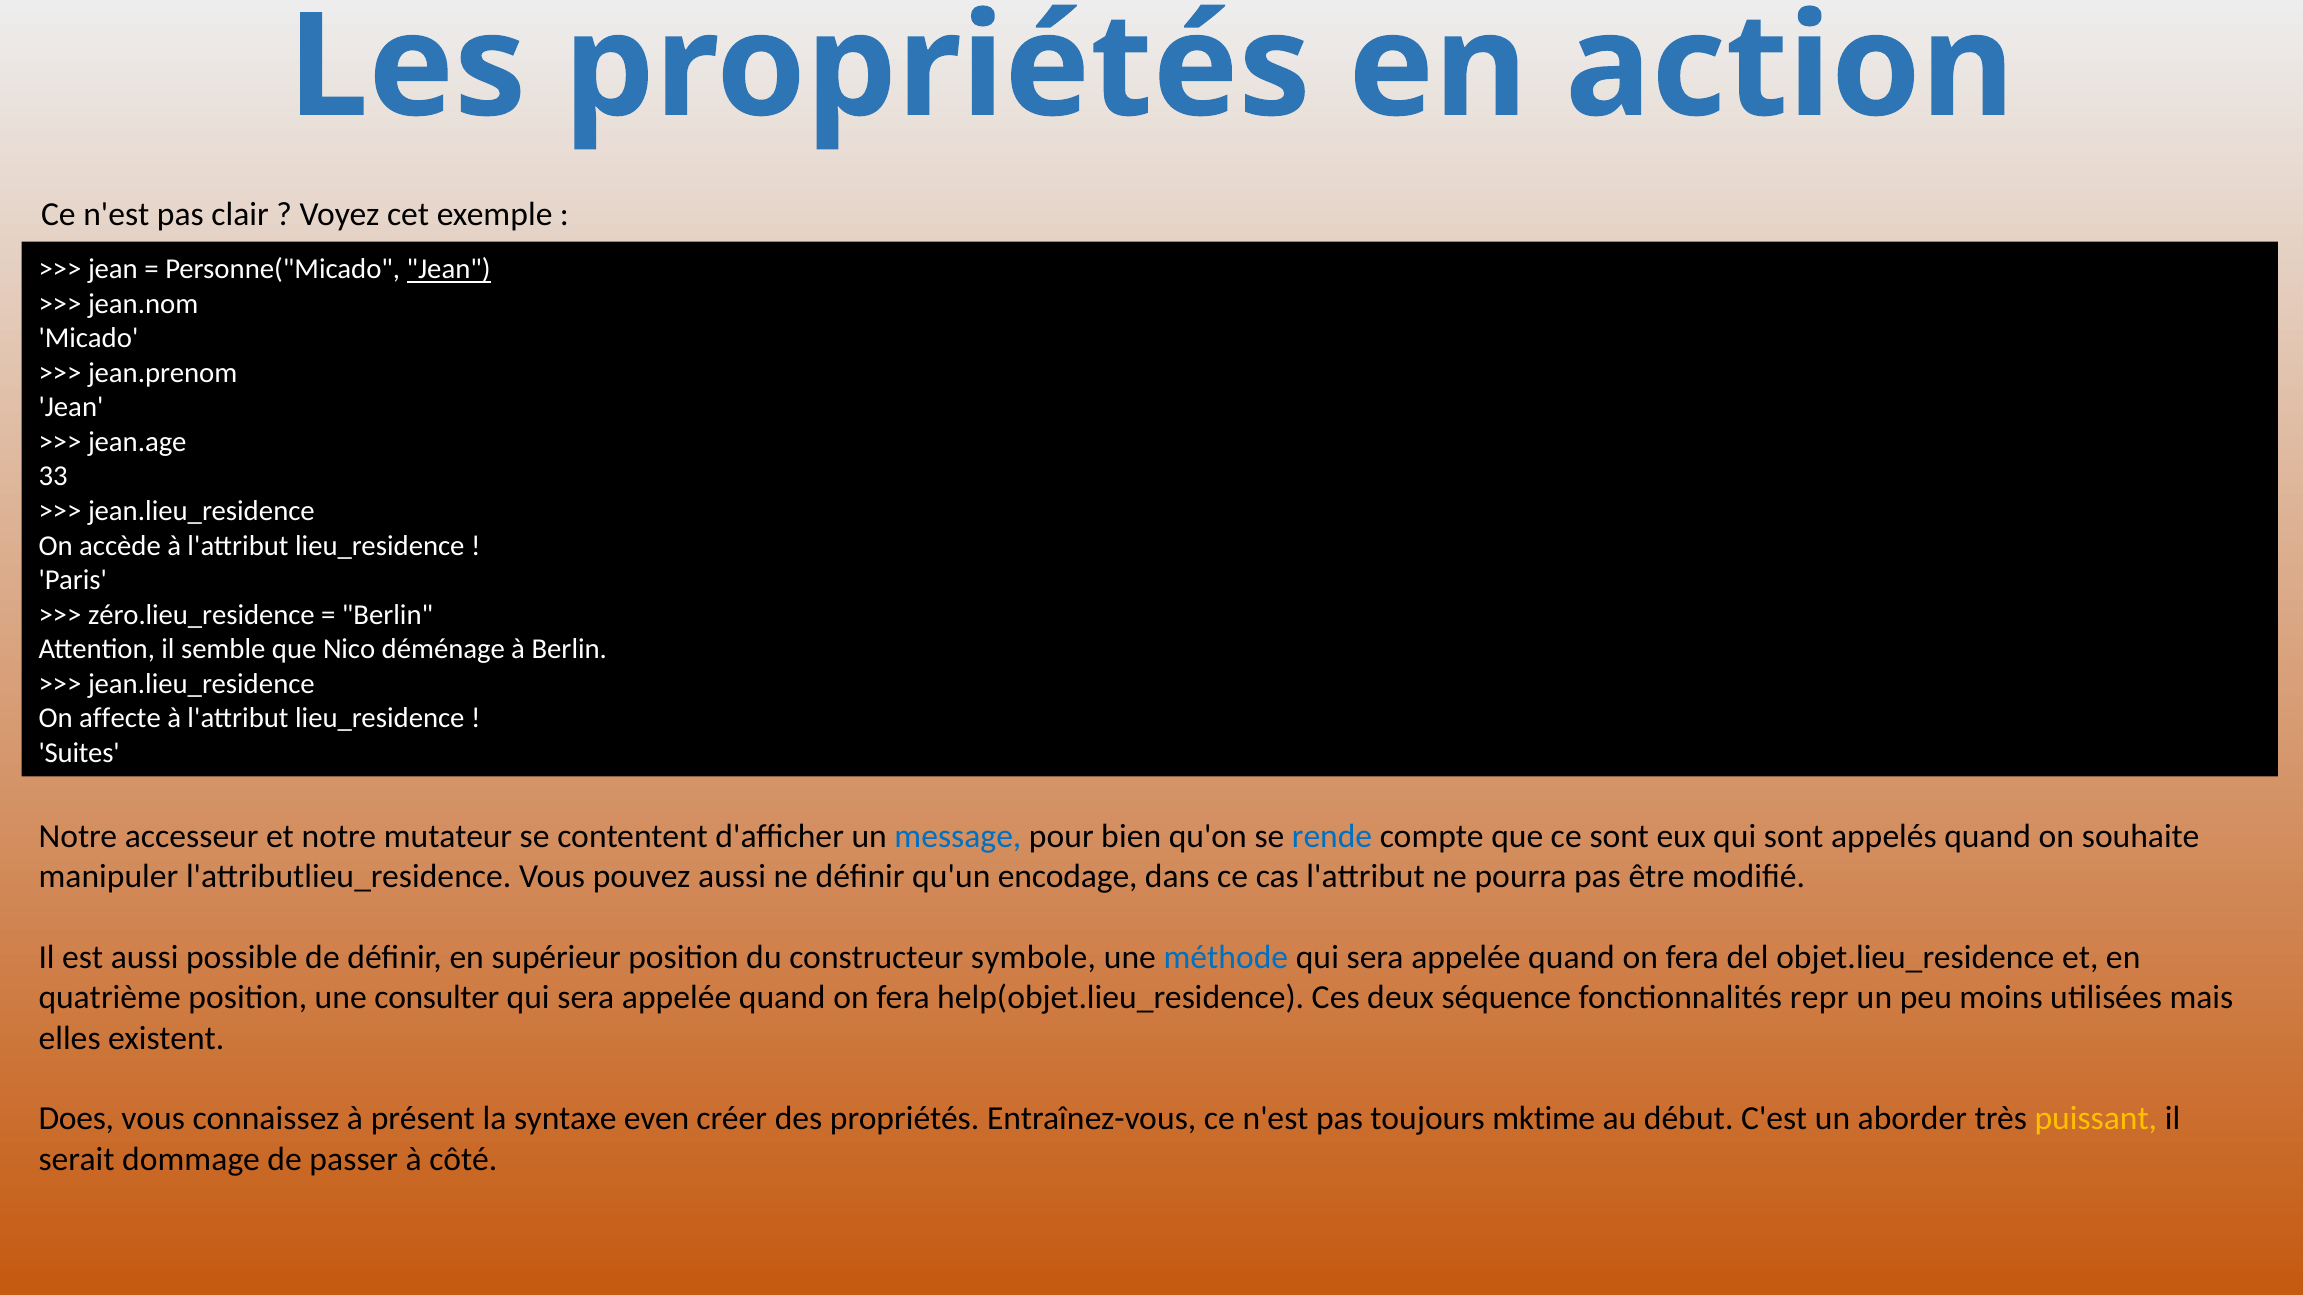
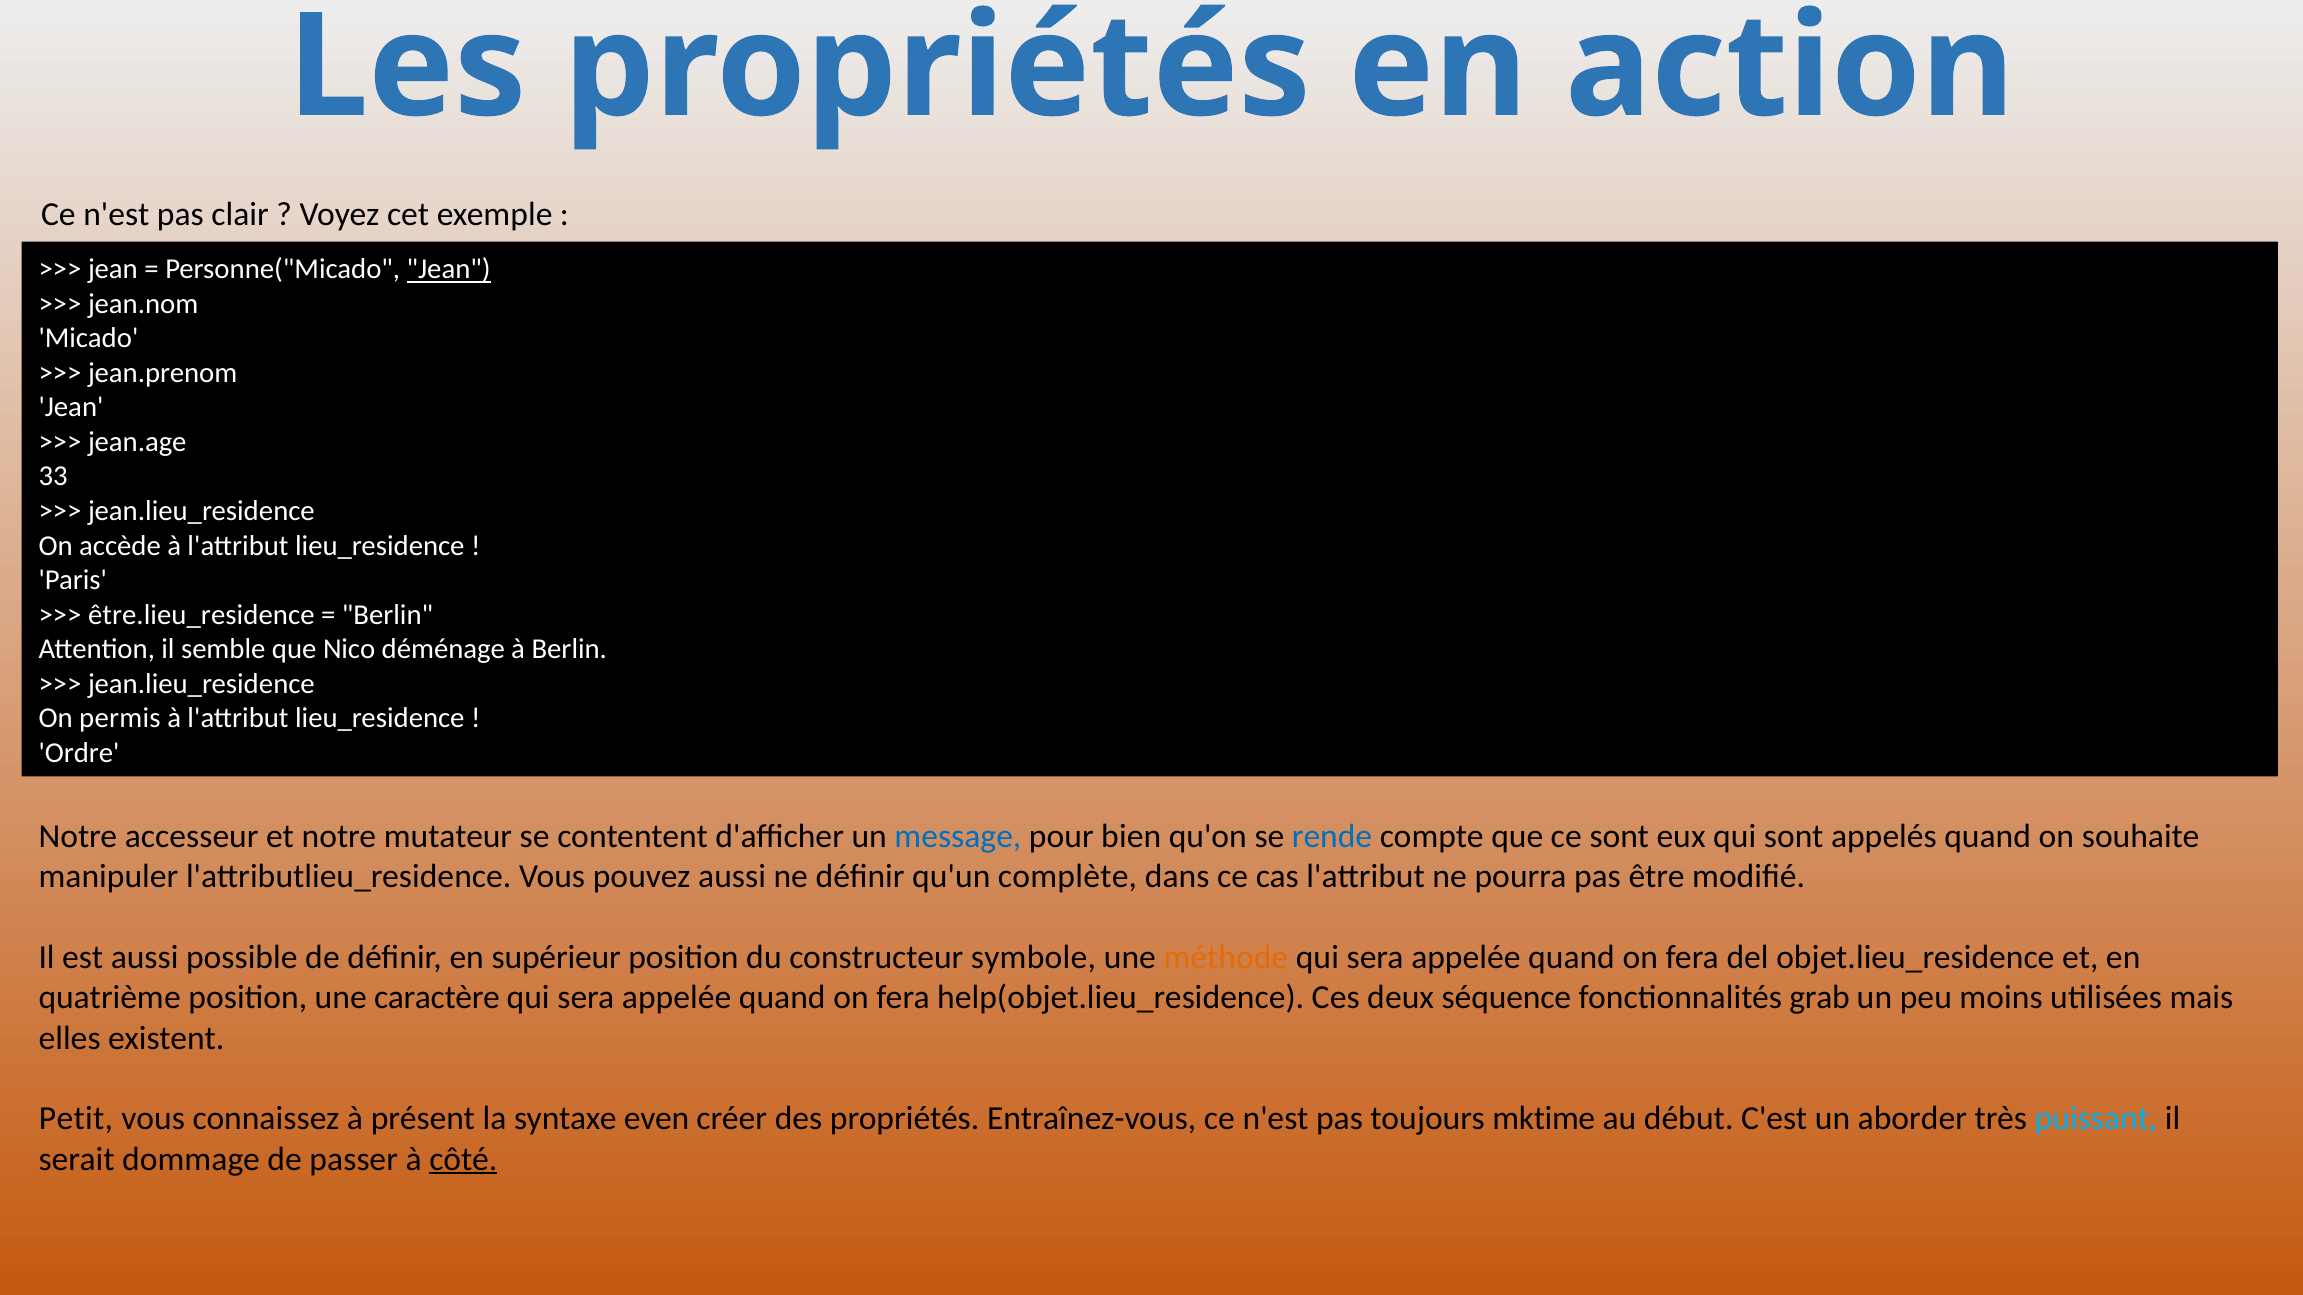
zéro.lieu_residence: zéro.lieu_residence -> être.lieu_residence
affecte: affecte -> permis
Suites: Suites -> Ordre
encodage: encodage -> complète
méthode colour: blue -> orange
consulter: consulter -> caractère
repr: repr -> grab
Does: Does -> Petit
puissant colour: yellow -> light blue
côté underline: none -> present
